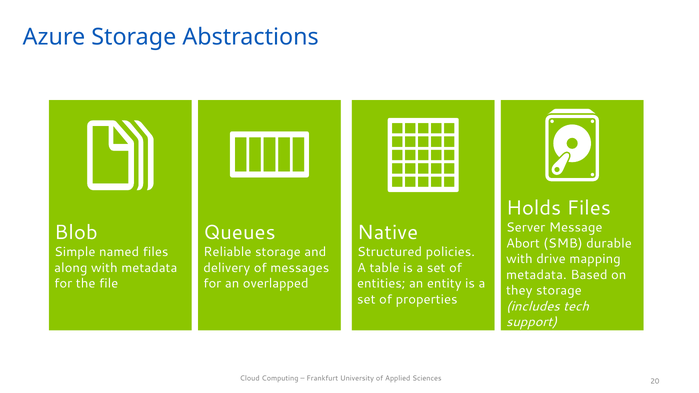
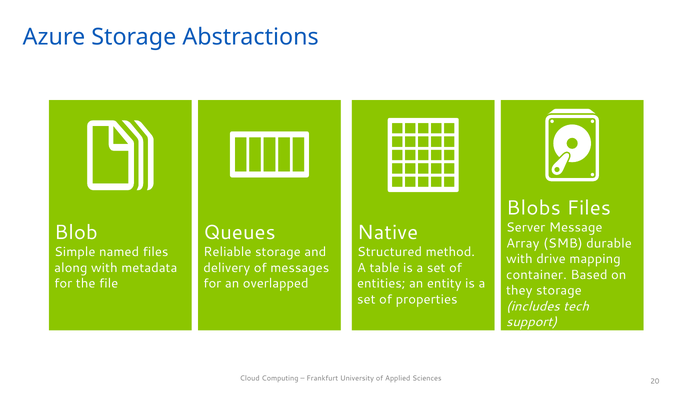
Holds: Holds -> Blobs
Abort: Abort -> Array
policies: policies -> method
metadata at (536, 275): metadata -> container
